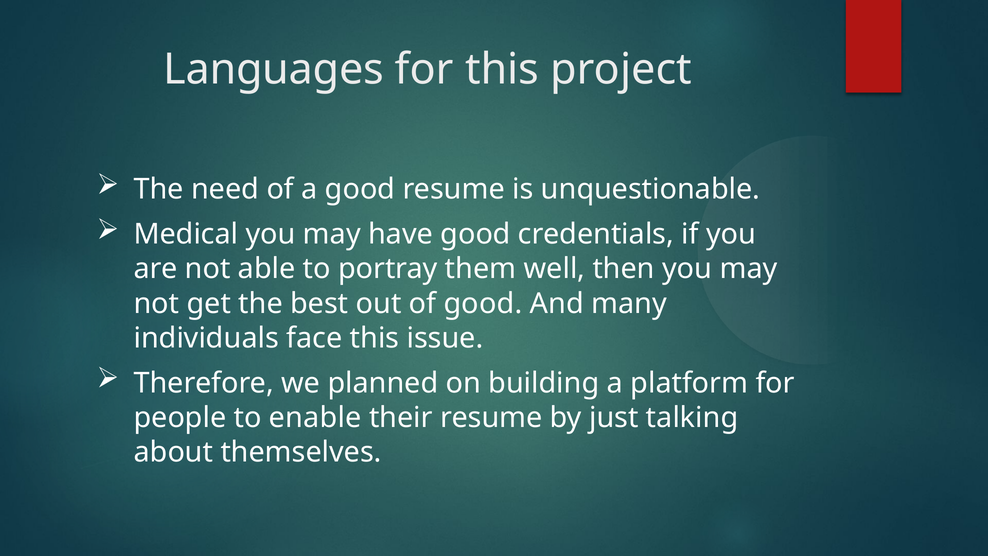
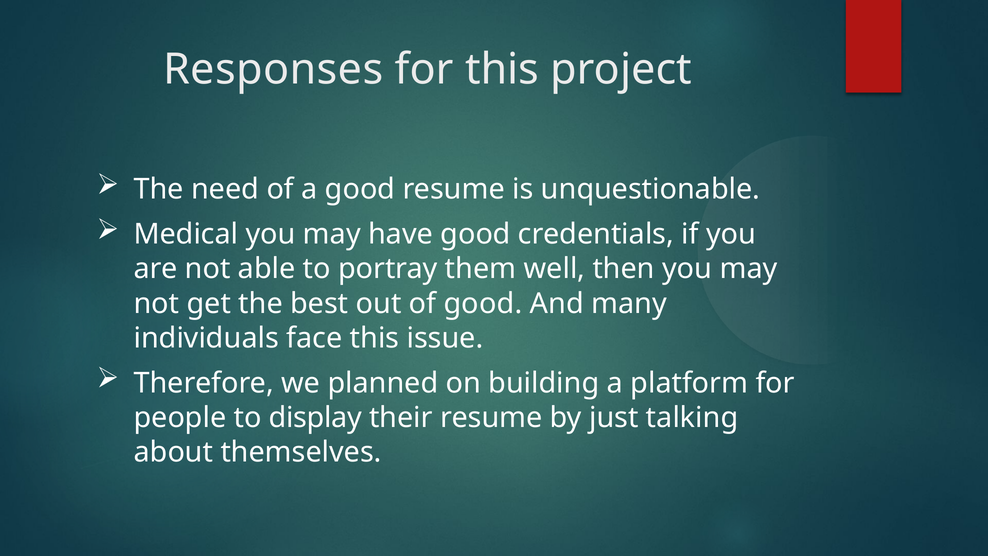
Languages: Languages -> Responses
enable: enable -> display
